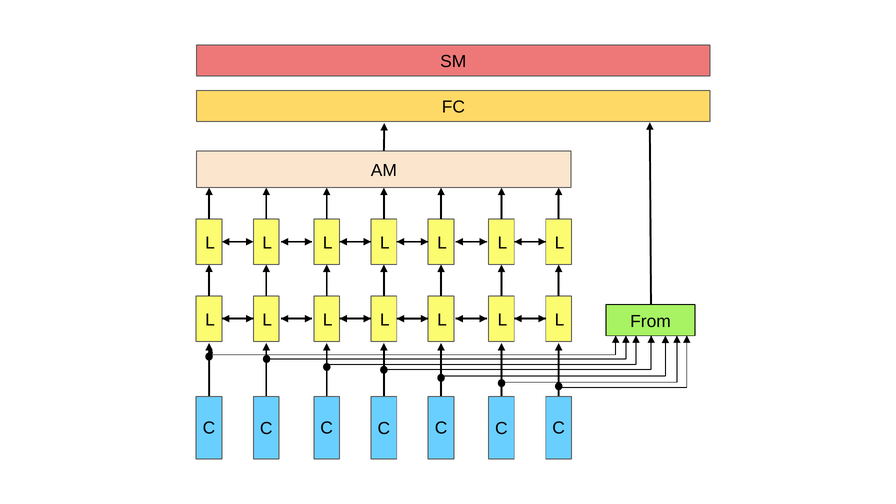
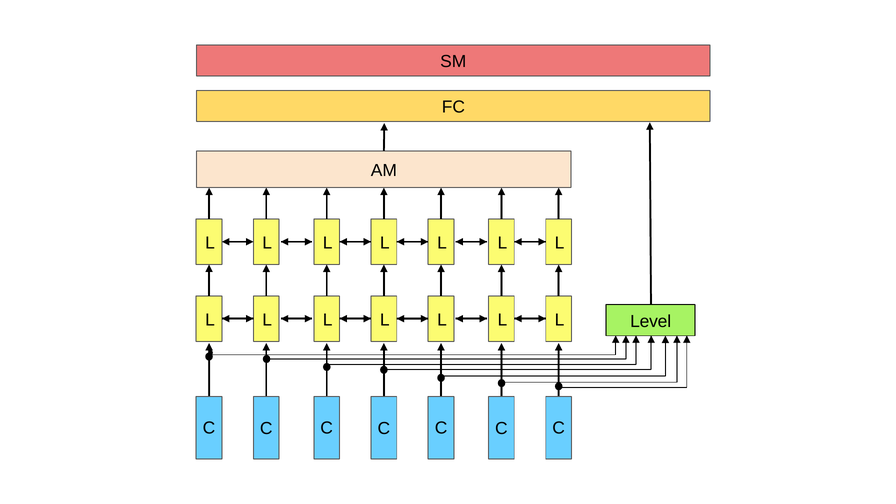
From: From -> Level
